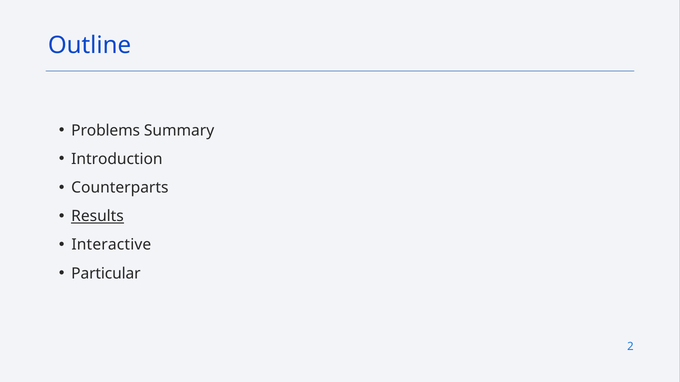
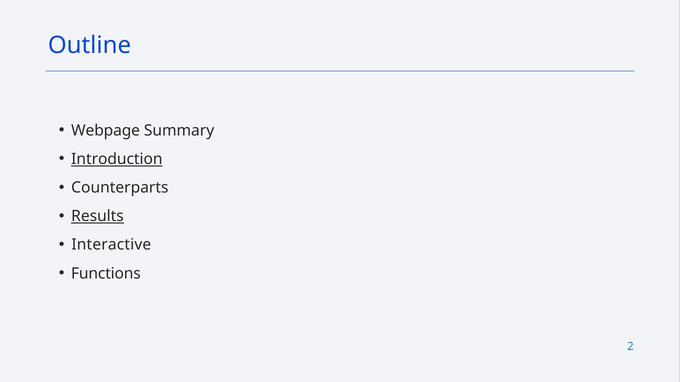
Problems: Problems -> Webpage
Introduction underline: none -> present
Particular: Particular -> Functions
